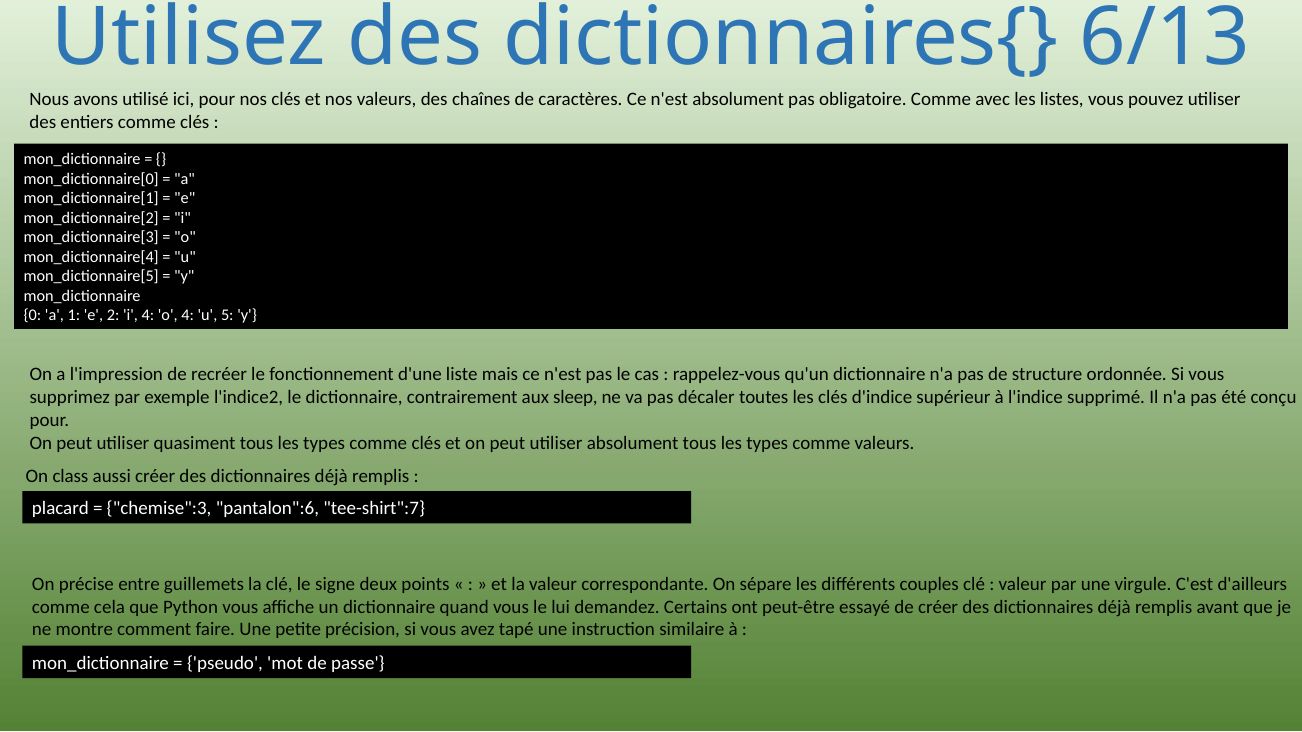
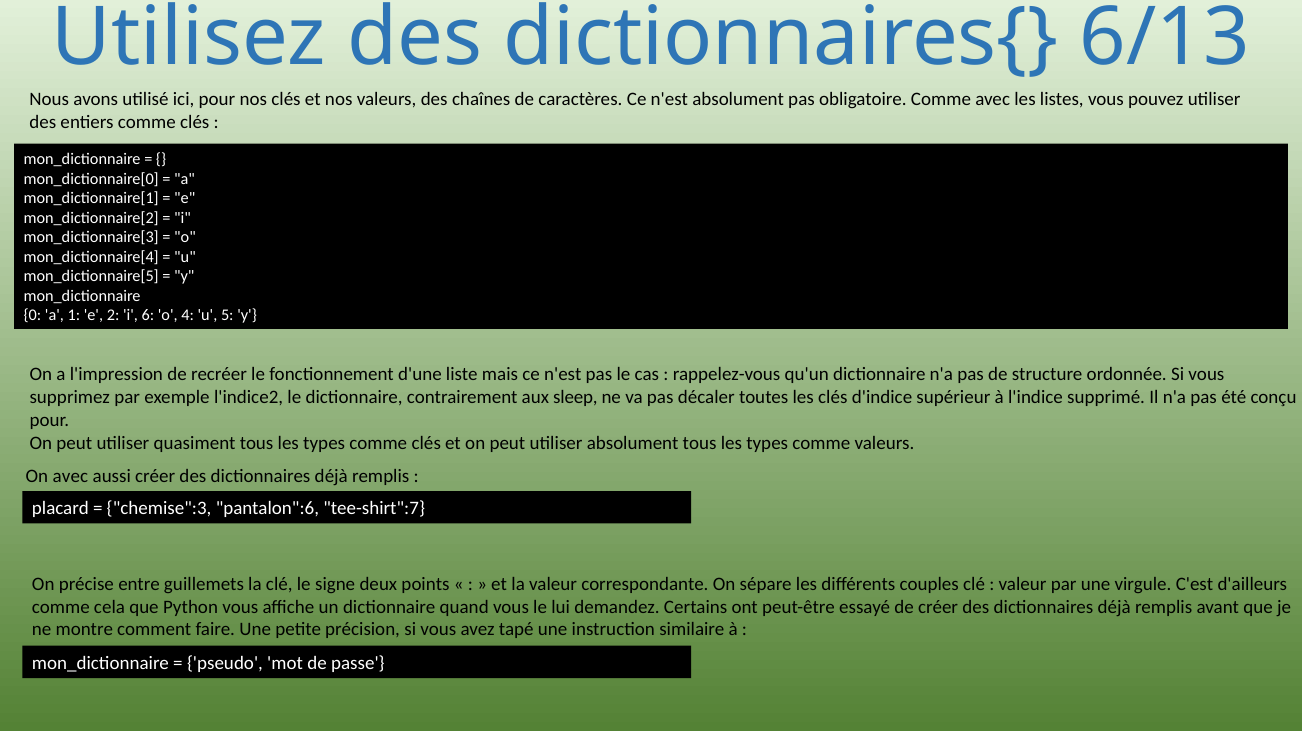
i 4: 4 -> 6
On class: class -> avec
